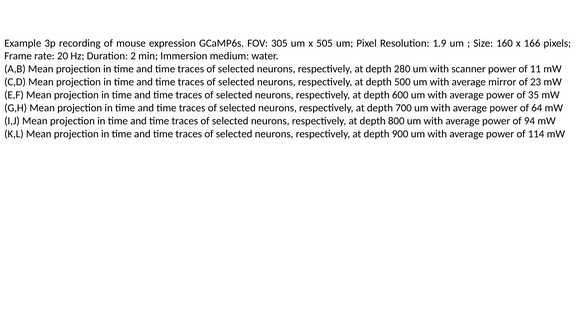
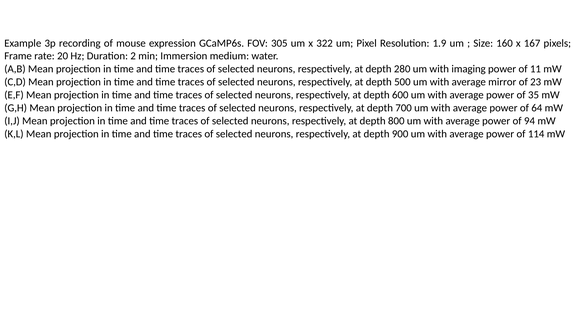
505: 505 -> 322
166: 166 -> 167
scanner: scanner -> imaging
